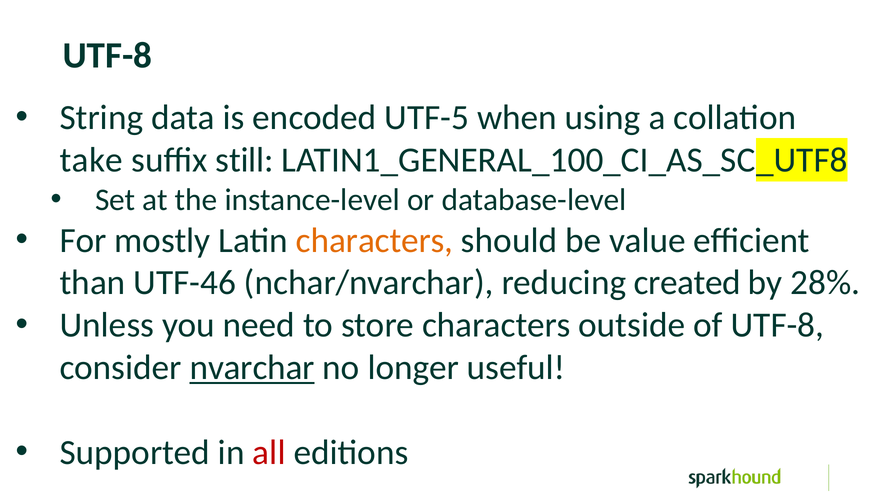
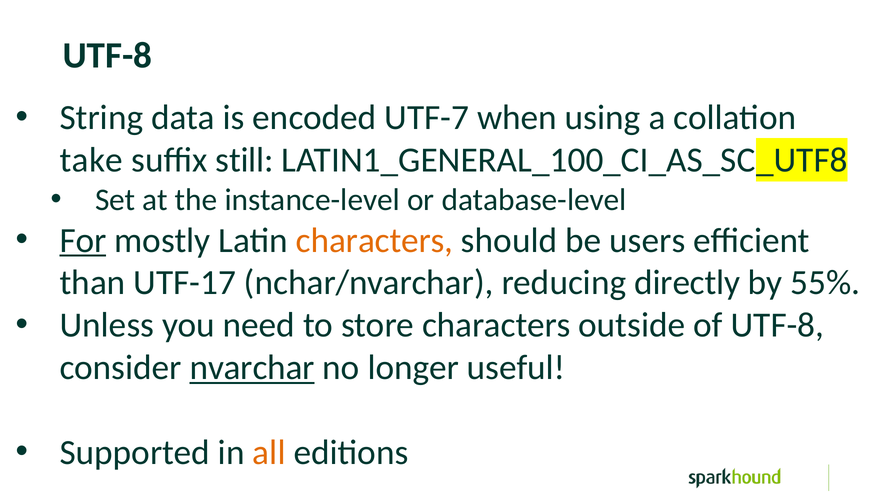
UTF-5: UTF-5 -> UTF-7
For underline: none -> present
value: value -> users
UTF-46: UTF-46 -> UTF-17
created: created -> directly
28%: 28% -> 55%
all colour: red -> orange
